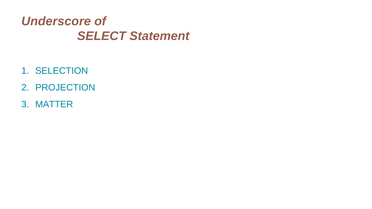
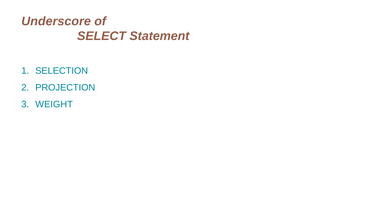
MATTER: MATTER -> WEIGHT
